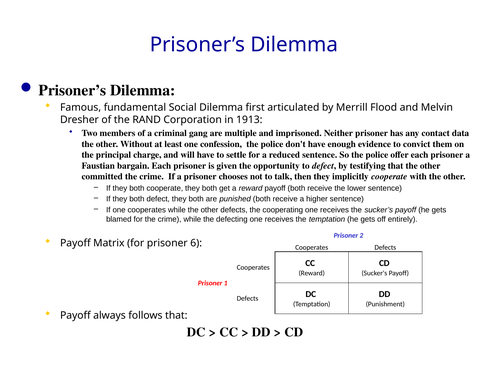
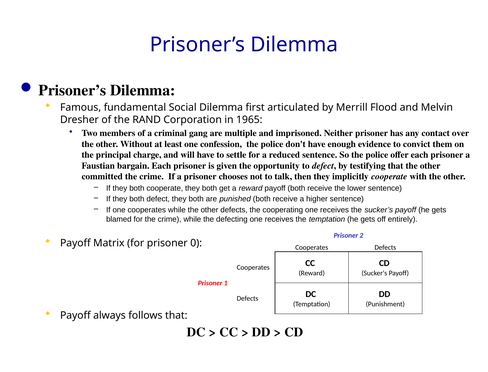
1913: 1913 -> 1965
data: data -> over
6: 6 -> 0
